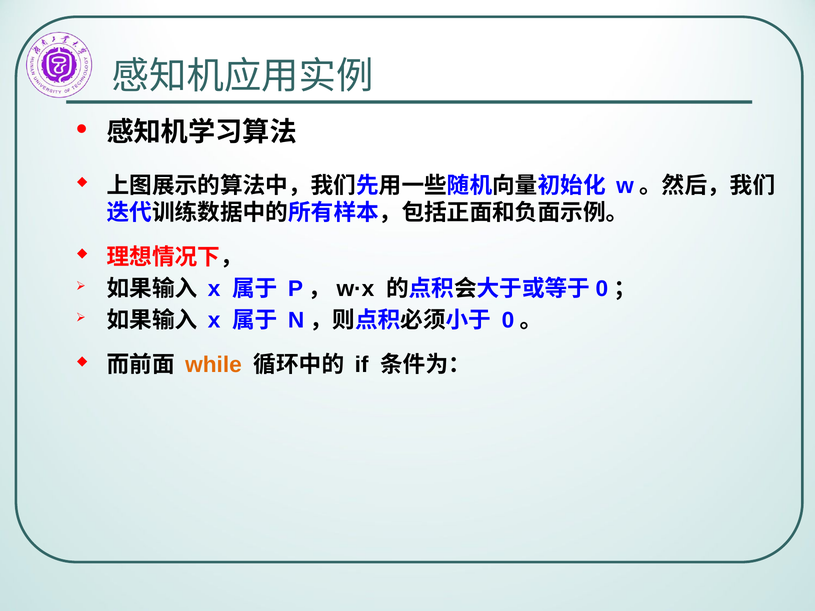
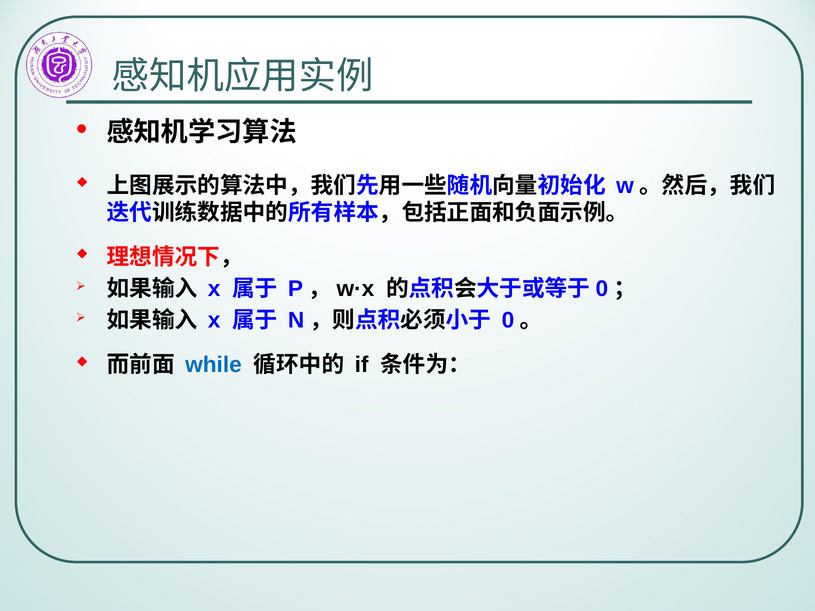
while colour: orange -> blue
